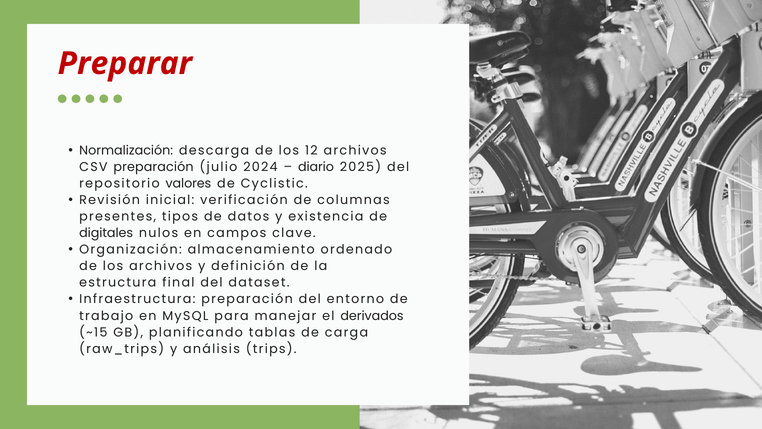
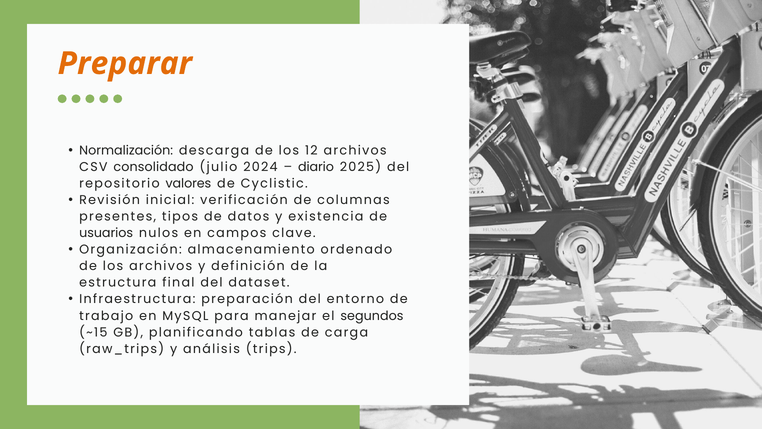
Preparar colour: red -> orange
CSV preparación: preparación -> consolidado
digitales: digitales -> usuarios
derivados: derivados -> segundos
